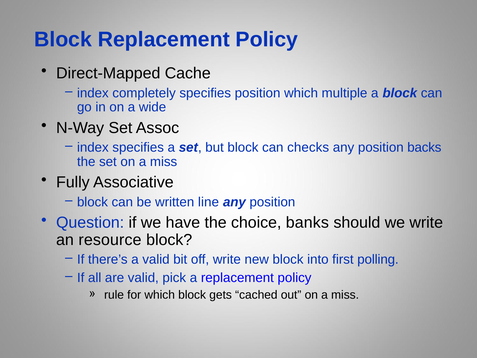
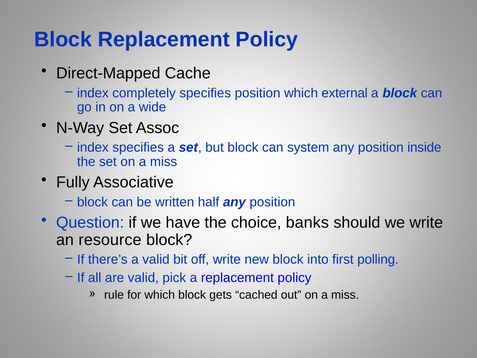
multiple: multiple -> external
checks: checks -> system
backs: backs -> inside
line: line -> half
